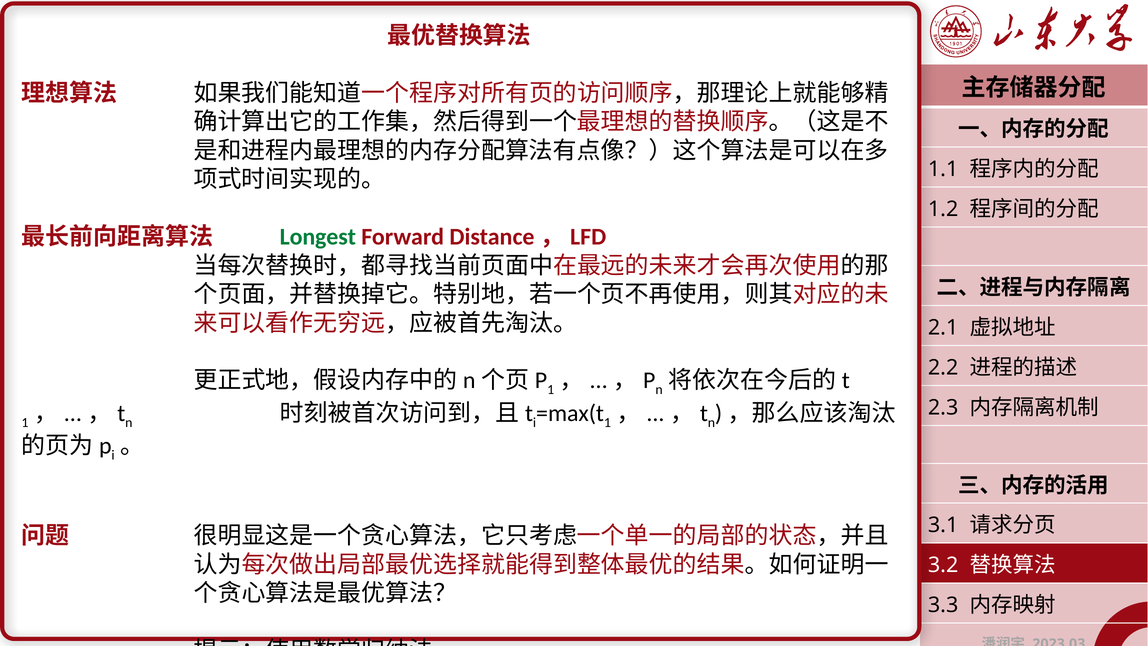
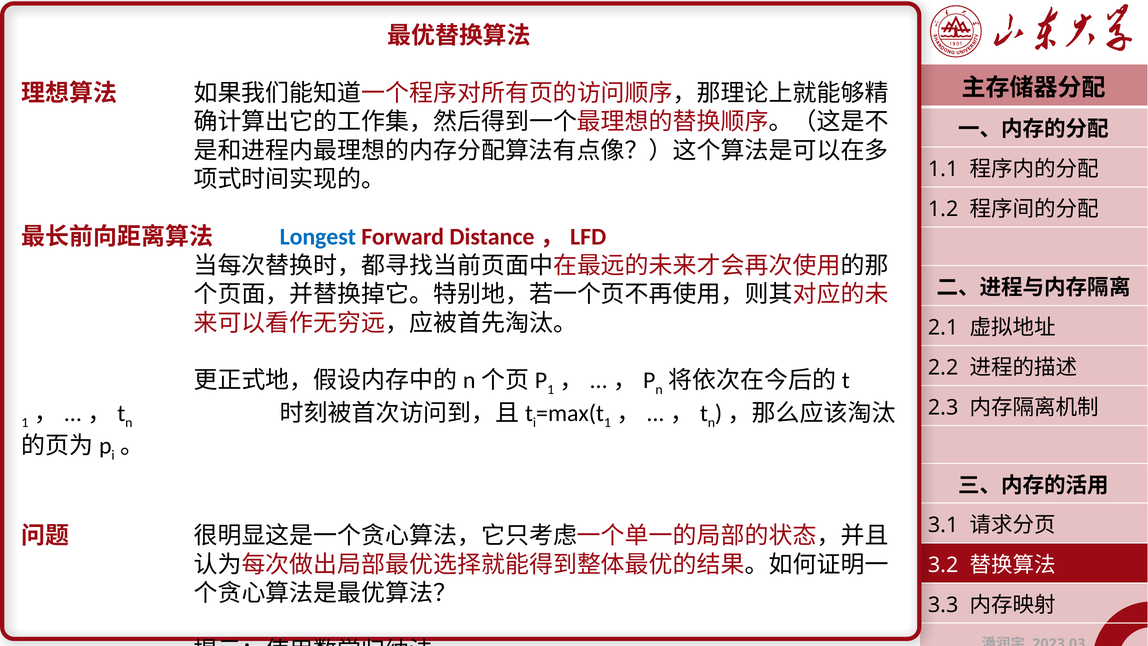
Longest colour: green -> blue
